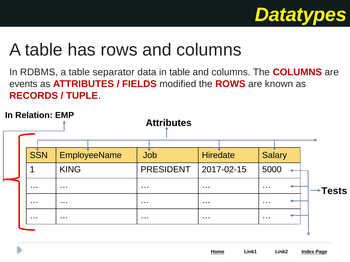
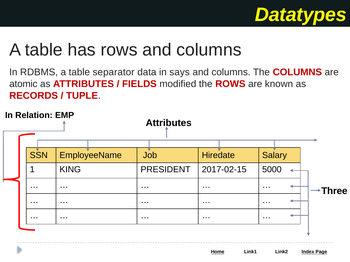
in table: table -> says
events: events -> atomic
Tests: Tests -> Three
